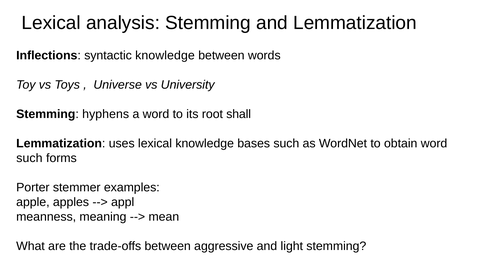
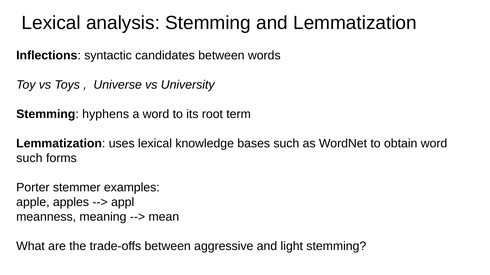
syntactic knowledge: knowledge -> candidates
shall: shall -> term
